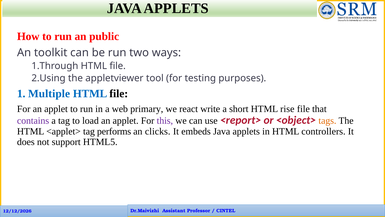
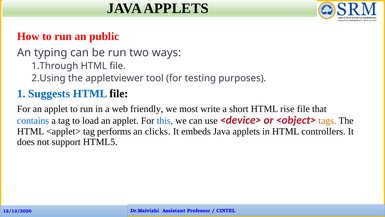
toolkit: toolkit -> typing
Multiple: Multiple -> Suggests
primary: primary -> friendly
react: react -> most
contains colour: purple -> blue
this colour: purple -> blue
<report>: <report> -> <device>
